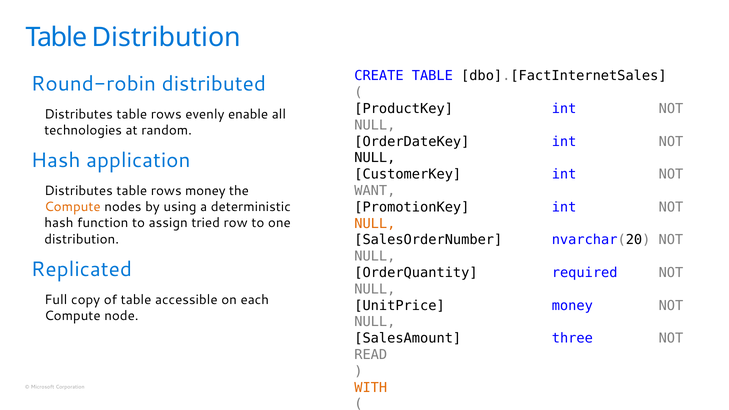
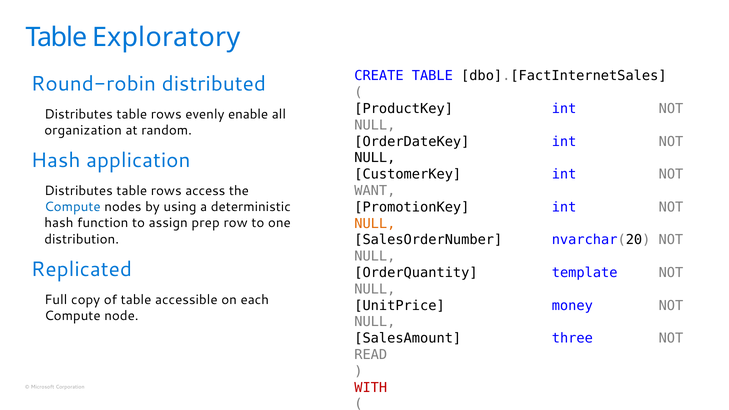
Table Distribution: Distribution -> Exploratory
technologies: technologies -> organization
rows money: money -> access
Compute at (72, 207) colour: orange -> blue
tried: tried -> prep
required: required -> template
WITH colour: orange -> red
